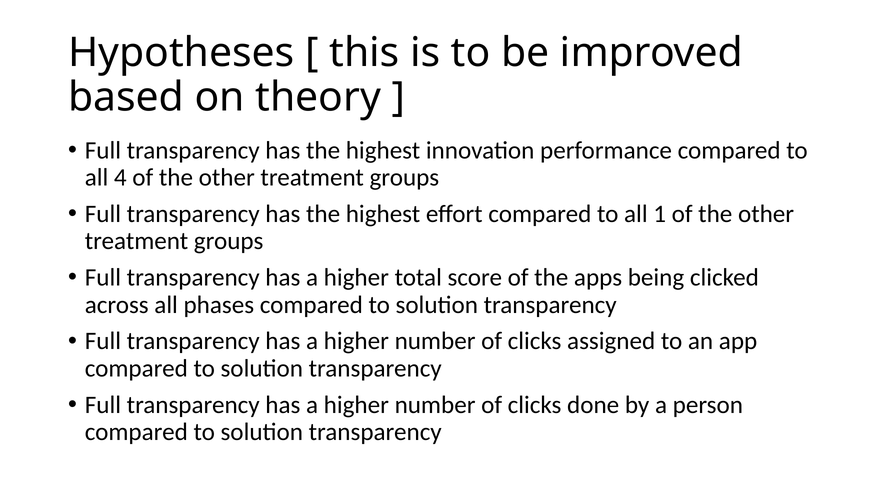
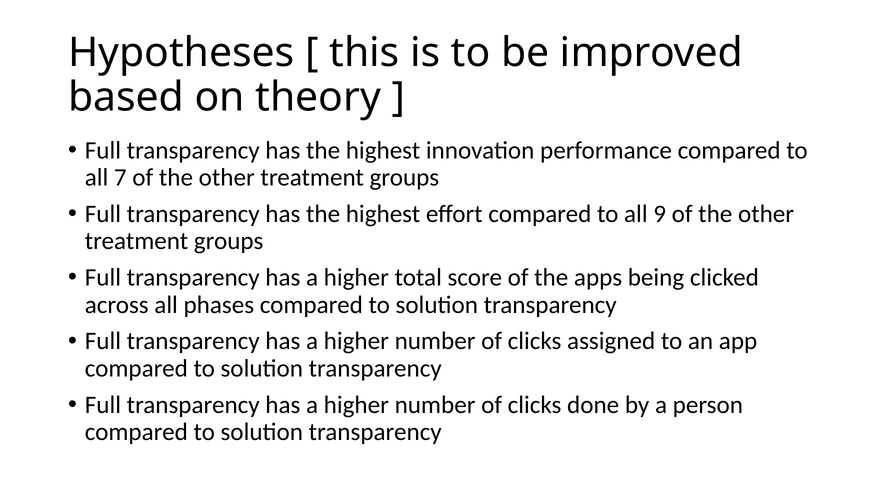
4: 4 -> 7
1: 1 -> 9
